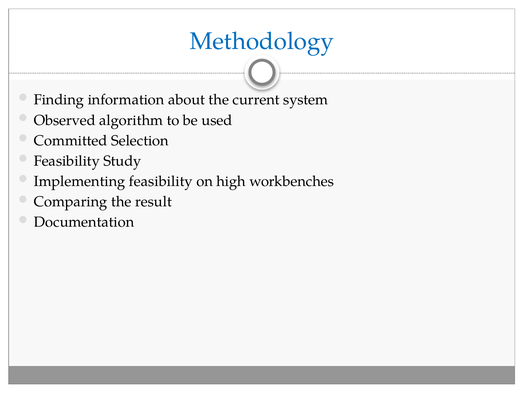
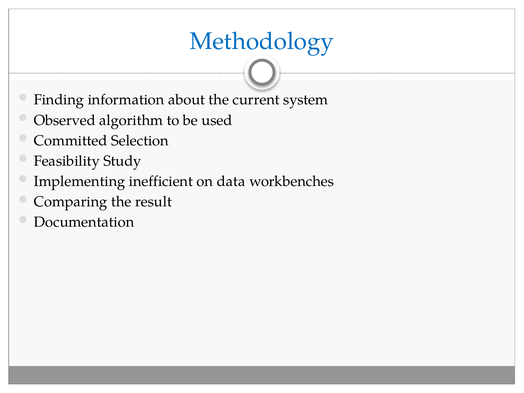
Implementing feasibility: feasibility -> inefficient
high: high -> data
